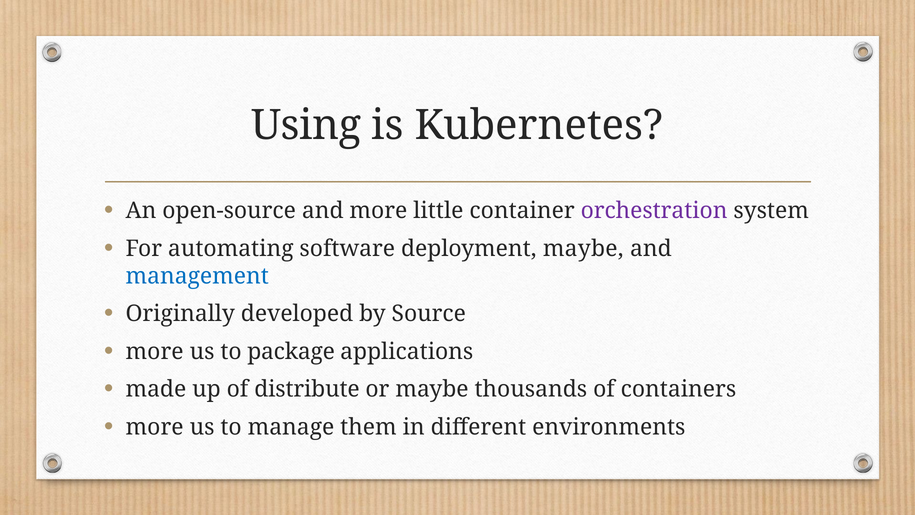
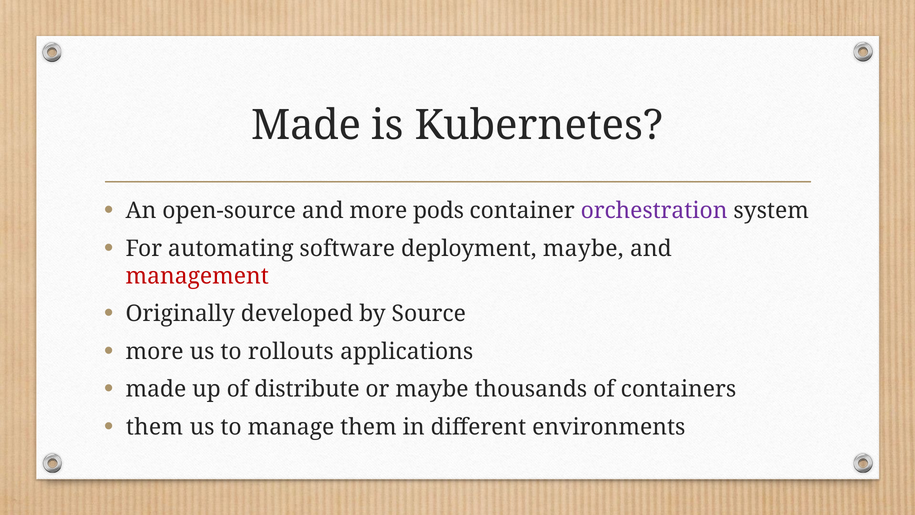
Using at (306, 126): Using -> Made
little: little -> pods
management colour: blue -> red
package: package -> rollouts
more at (155, 427): more -> them
